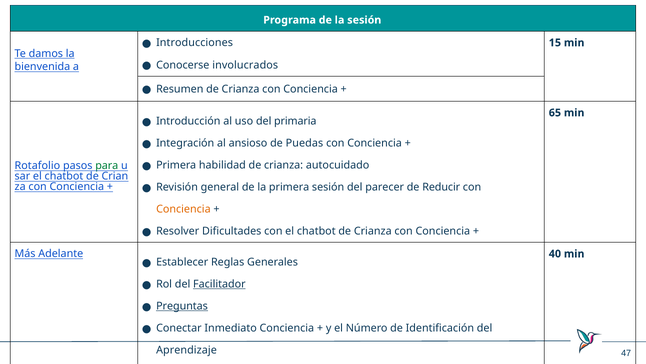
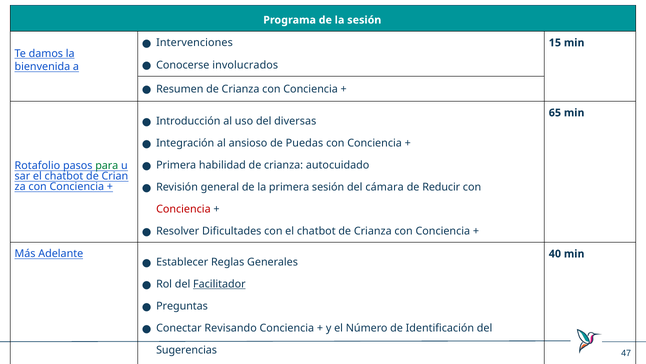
Introducciones: Introducciones -> Intervenciones
primaria: primaria -> diversas
parecer: parecer -> cámara
Conciencia at (183, 209) colour: orange -> red
Preguntas underline: present -> none
Inmediato: Inmediato -> Revisando
Aprendizaje: Aprendizaje -> Sugerencias
